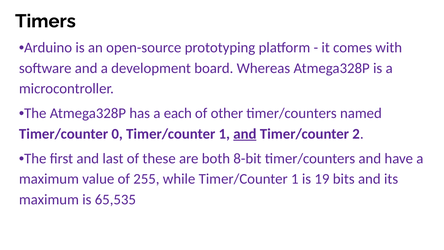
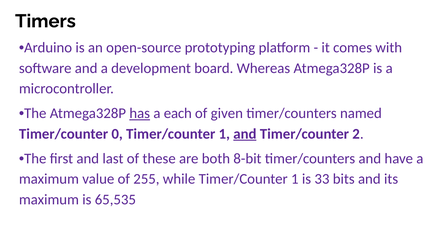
has underline: none -> present
other: other -> given
19: 19 -> 33
